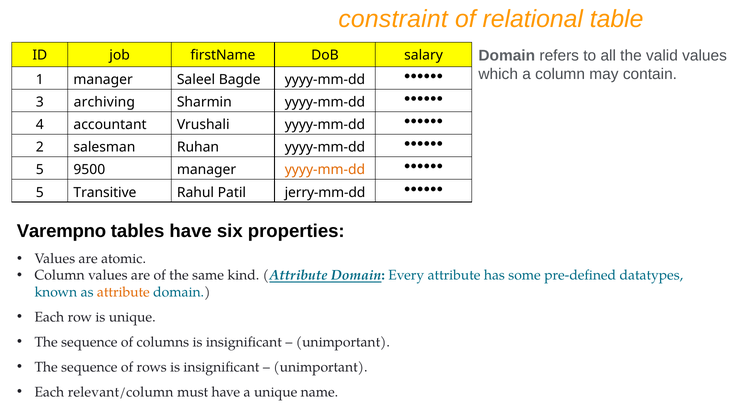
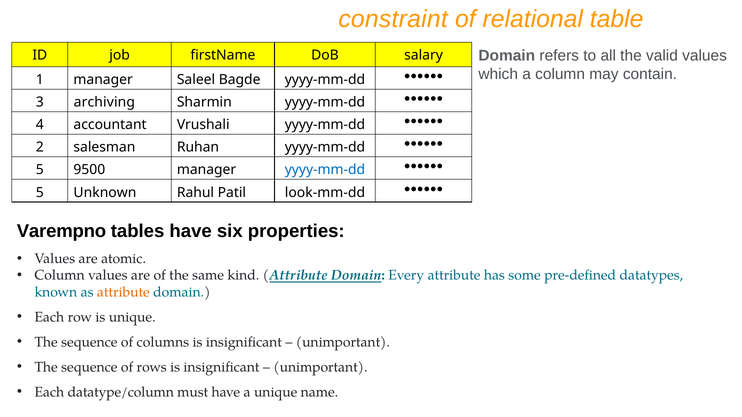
yyyy-mm-dd at (325, 170) colour: orange -> blue
Transitive: Transitive -> Unknown
jerry-mm-dd: jerry-mm-dd -> look-mm-dd
relevant/column: relevant/column -> datatype/column
